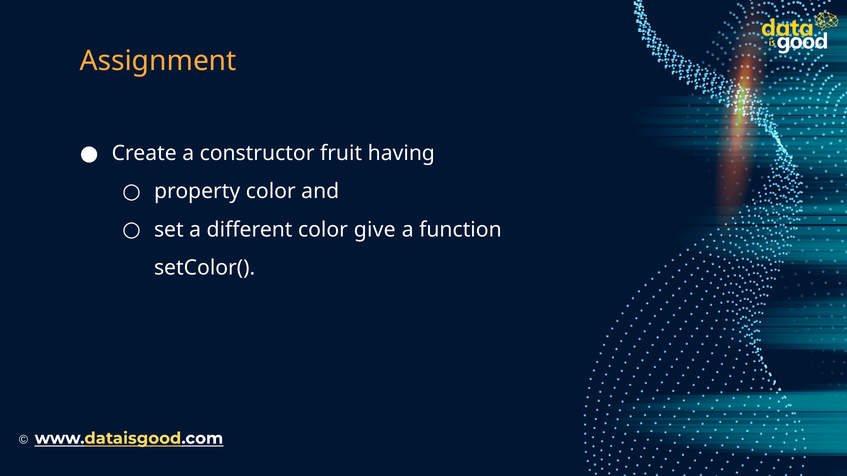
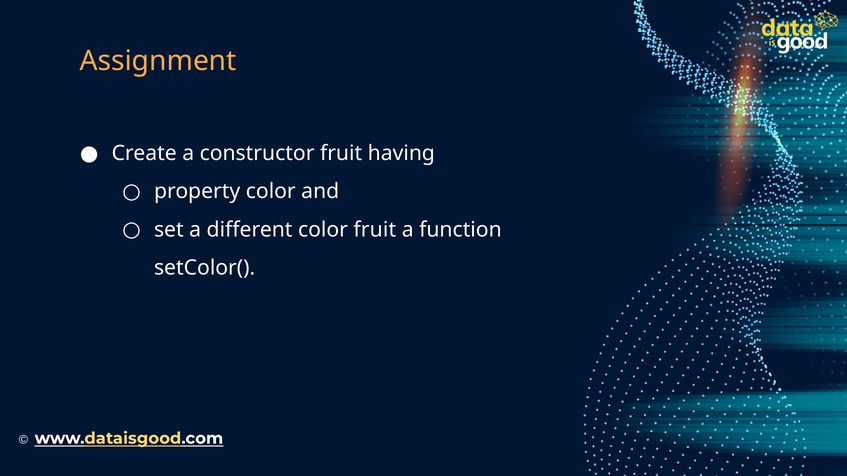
color give: give -> fruit
